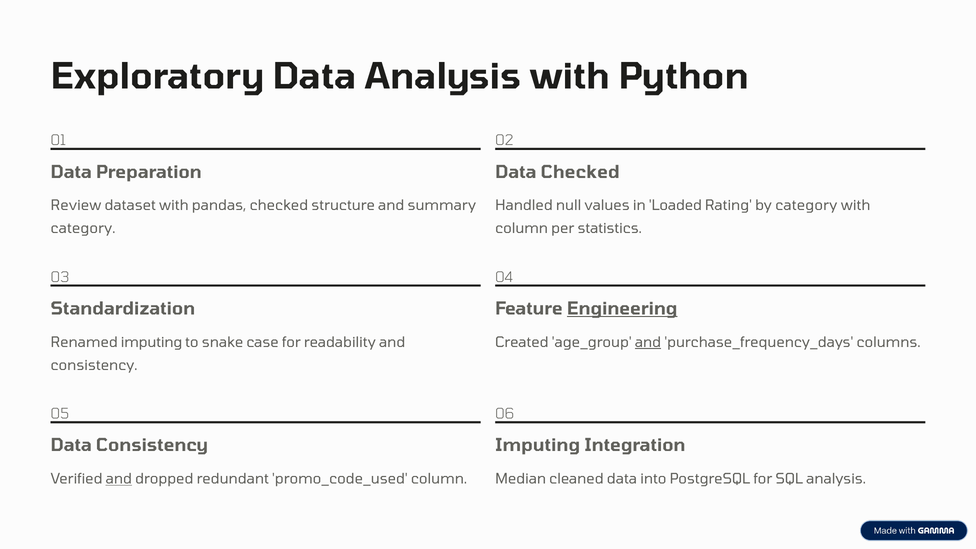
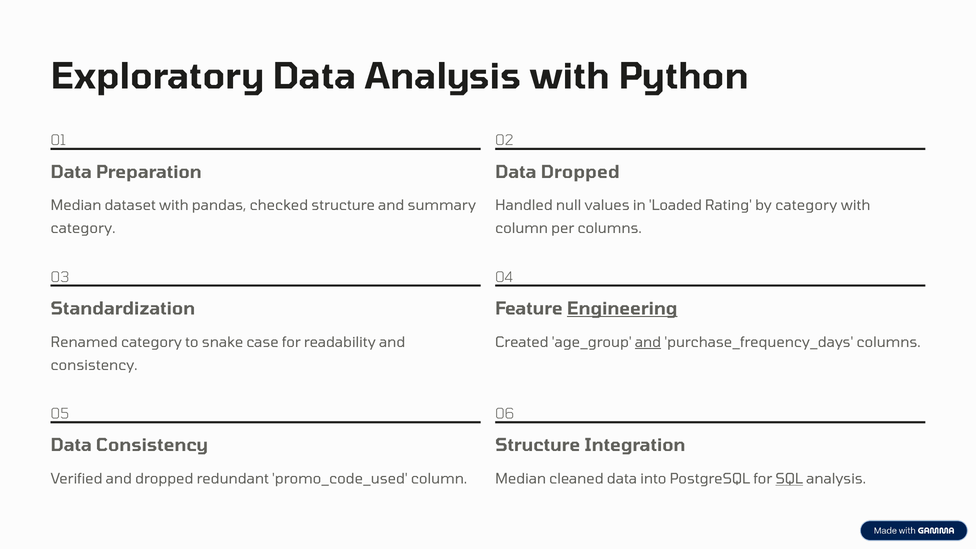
Data Checked: Checked -> Dropped
Review at (76, 206): Review -> Median
per statistics: statistics -> columns
Renamed imputing: imputing -> category
Imputing at (538, 446): Imputing -> Structure
and at (119, 479) underline: present -> none
SQL underline: none -> present
